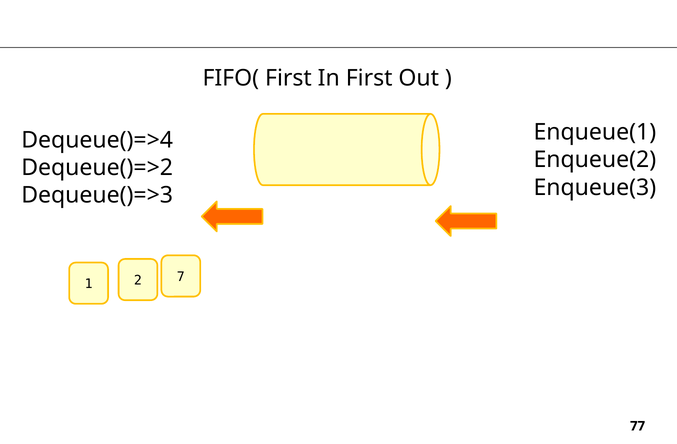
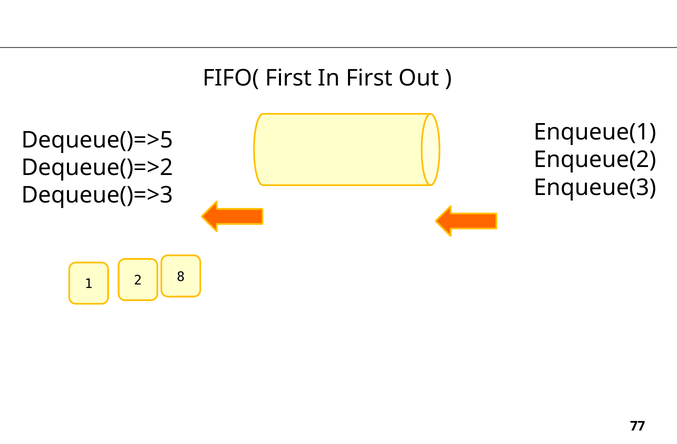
Dequeue()=>4: Dequeue()=>4 -> Dequeue()=>5
7: 7 -> 8
